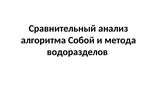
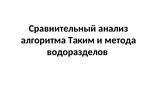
Собой: Собой -> Таким
